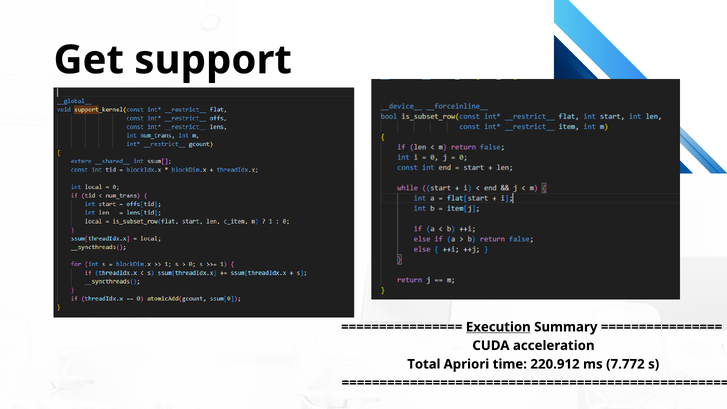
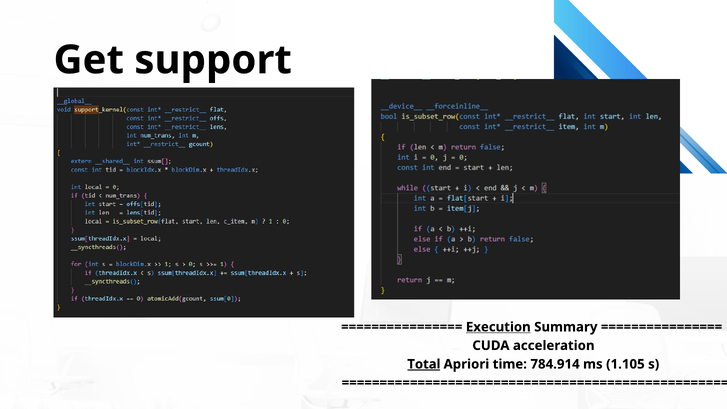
Total underline: none -> present
220.912: 220.912 -> 784.914
7.772: 7.772 -> 1.105
